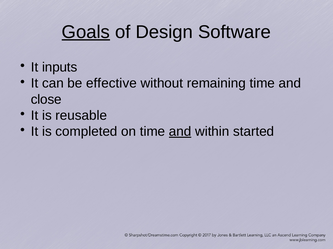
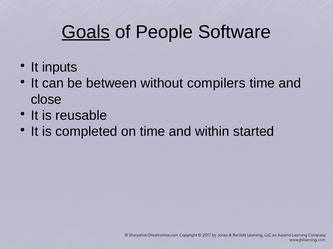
Design: Design -> People
effective: effective -> between
remaining: remaining -> compilers
and at (180, 132) underline: present -> none
